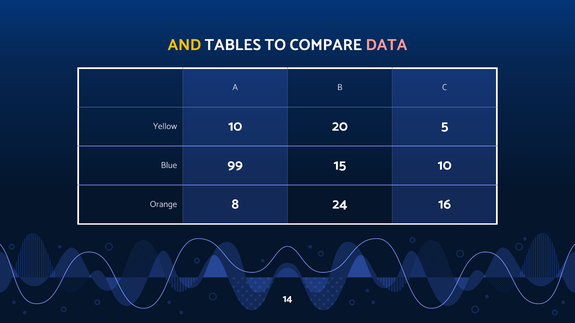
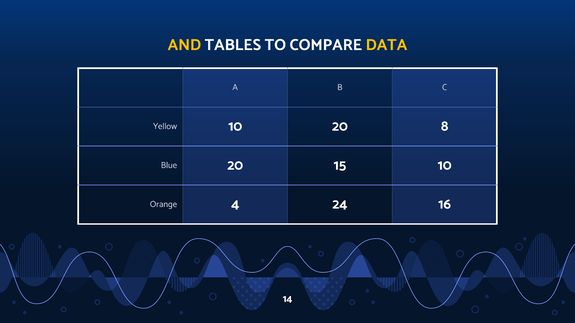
DATA colour: pink -> yellow
5: 5 -> 8
Blue 99: 99 -> 20
8: 8 -> 4
